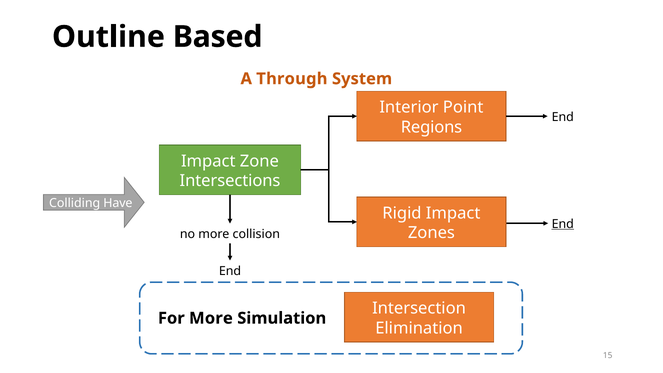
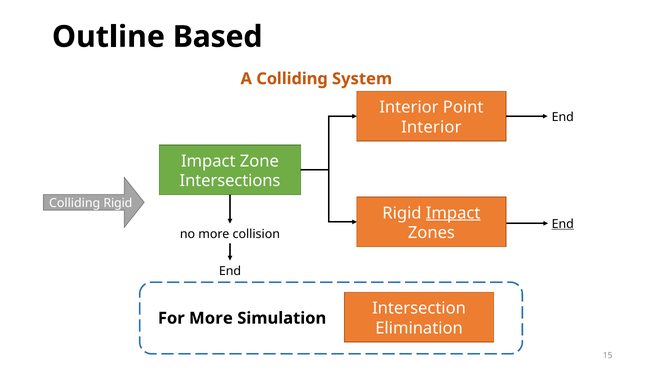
A Through: Through -> Colliding
Regions at (431, 127): Regions -> Interior
Colliding Have: Have -> Rigid
Impact at (453, 213) underline: none -> present
